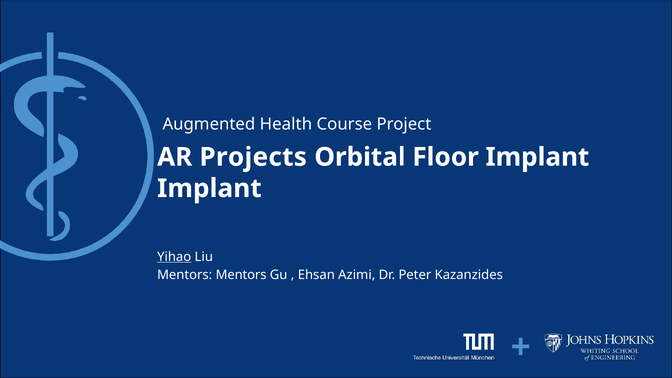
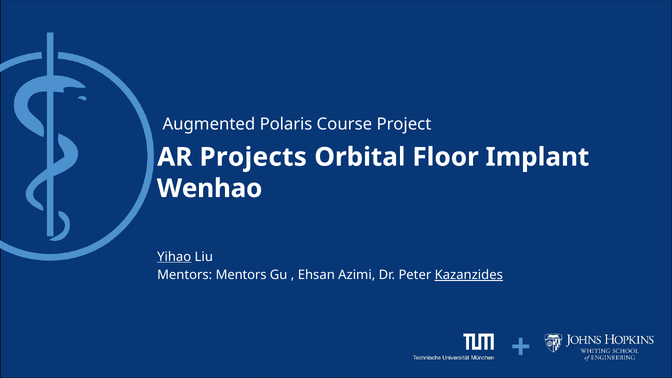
Health: Health -> Polaris
Implant at (209, 188): Implant -> Wenhao
Kazanzides underline: none -> present
